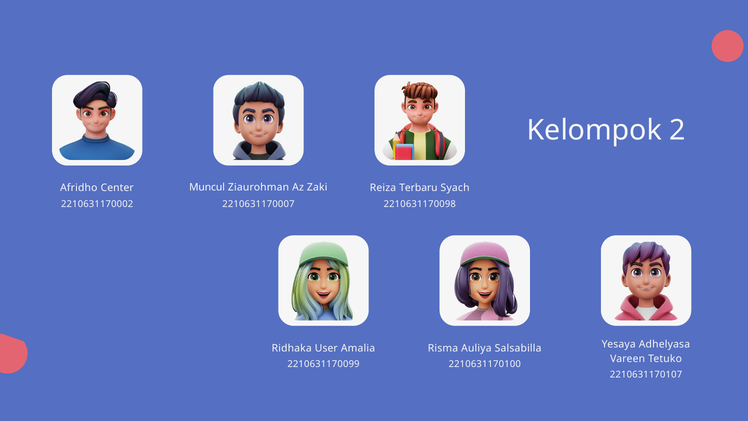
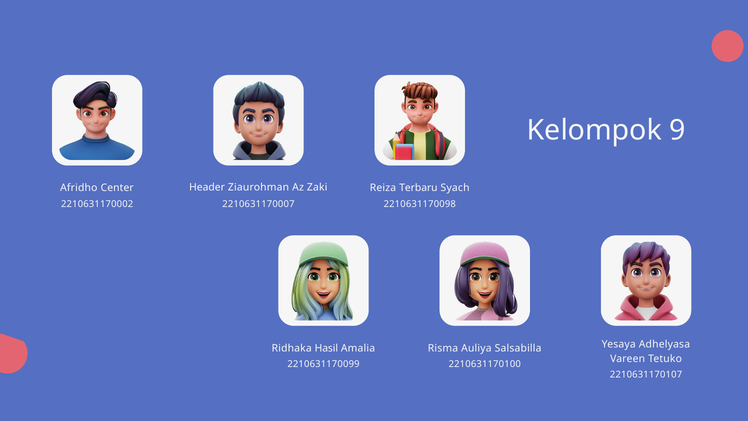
2: 2 -> 9
Muncul: Muncul -> Header
User: User -> Hasil
